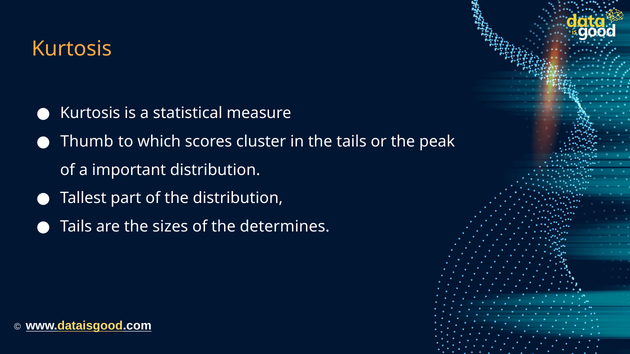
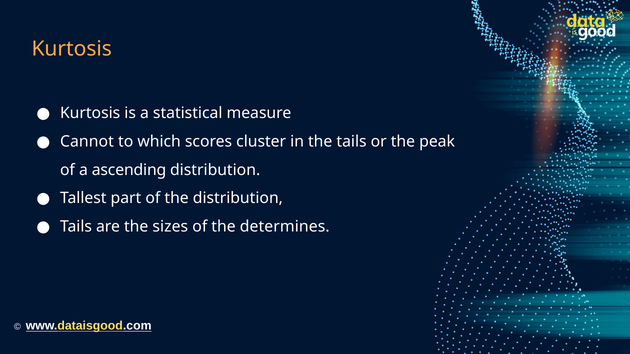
Thumb: Thumb -> Cannot
important: important -> ascending
